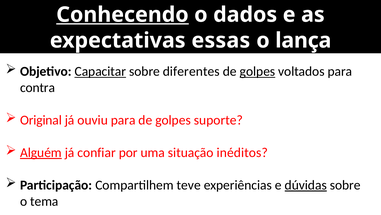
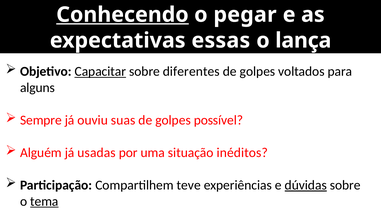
dados: dados -> pegar
golpes at (257, 71) underline: present -> none
contra: contra -> alguns
Original: Original -> Sempre
ouviu para: para -> suas
suporte: suporte -> possível
Alguém underline: present -> none
confiar: confiar -> usadas
tema underline: none -> present
